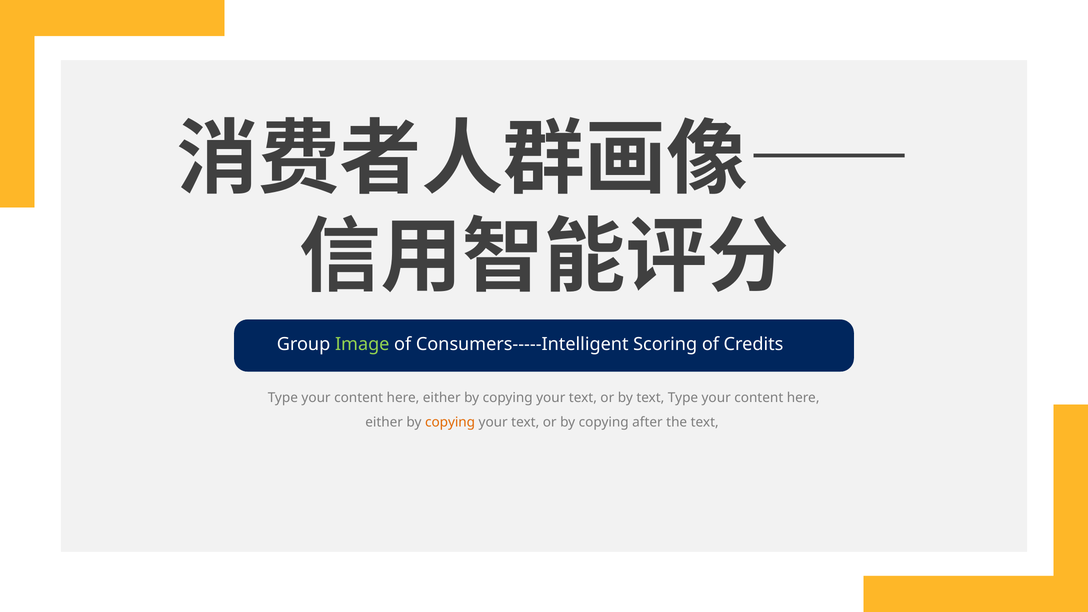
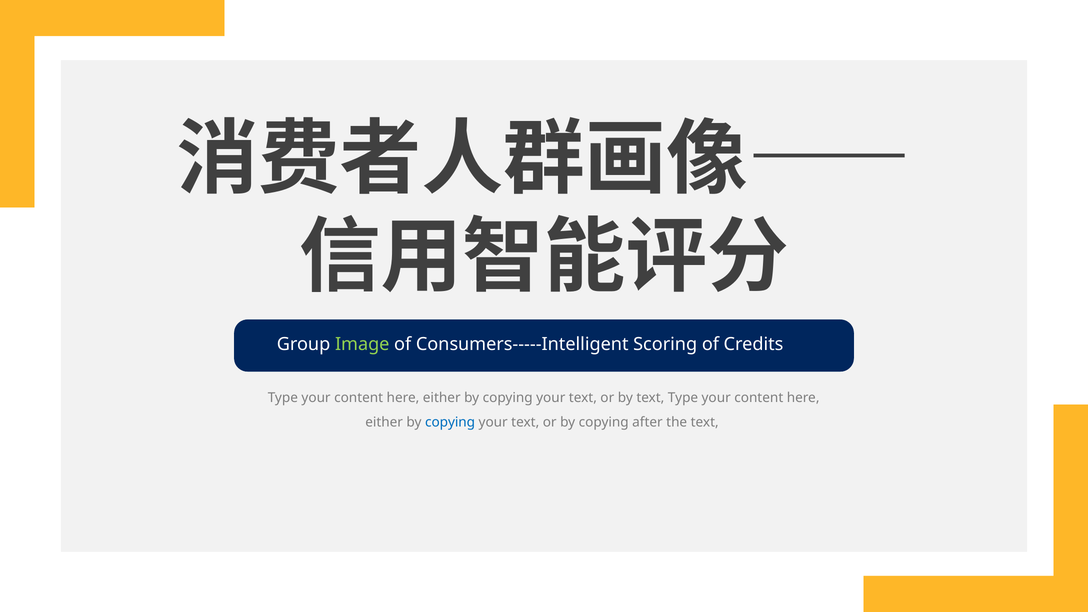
copying at (450, 422) colour: orange -> blue
